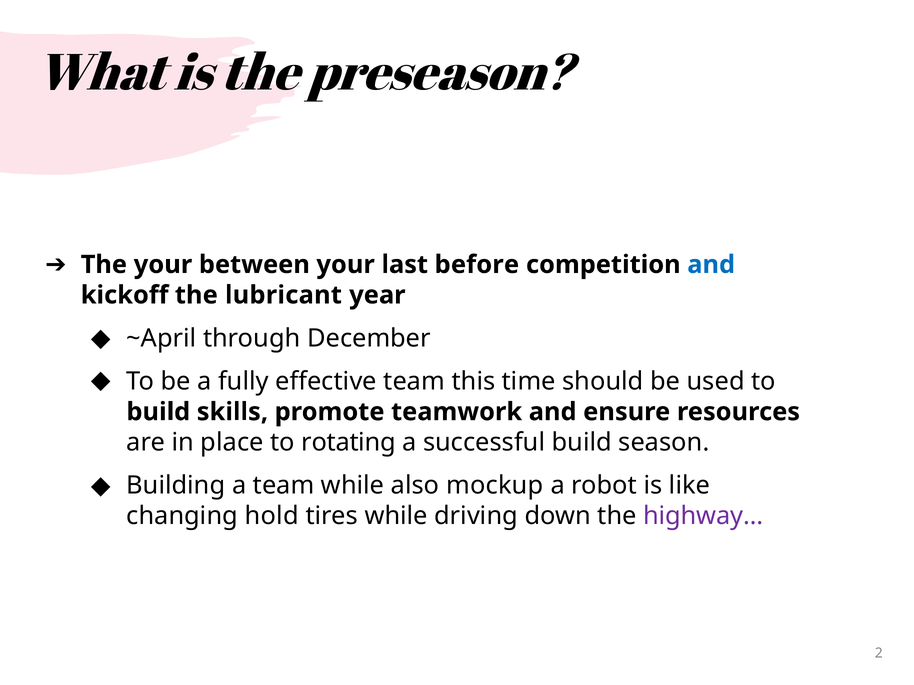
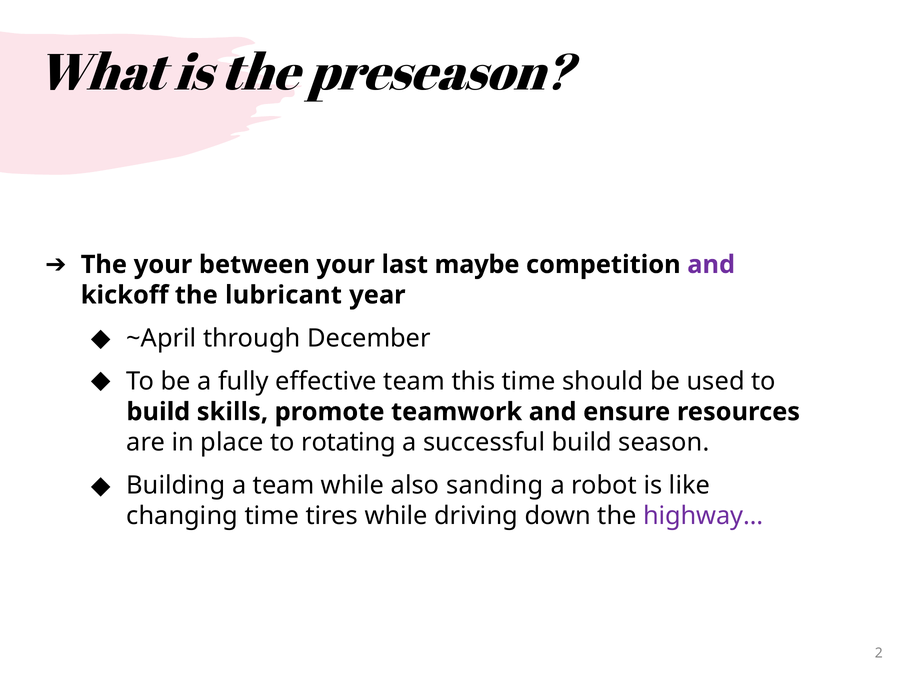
before: before -> maybe
and at (711, 265) colour: blue -> purple
mockup: mockup -> sanding
changing hold: hold -> time
